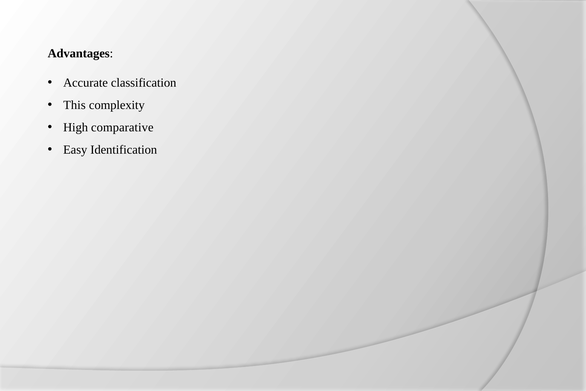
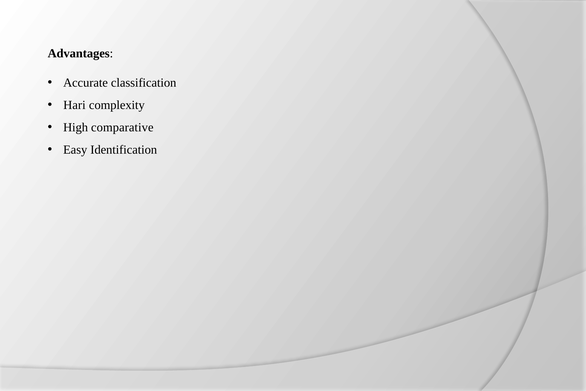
This: This -> Hari
